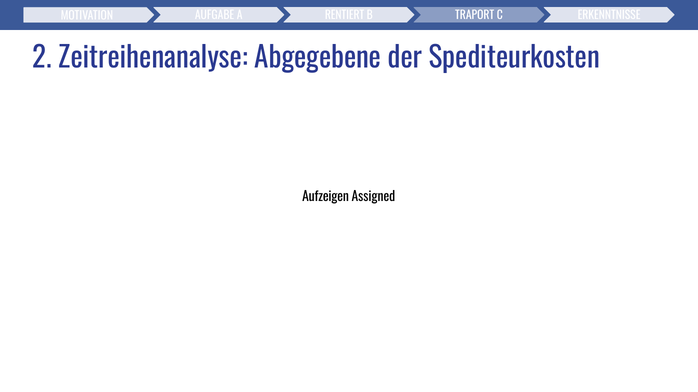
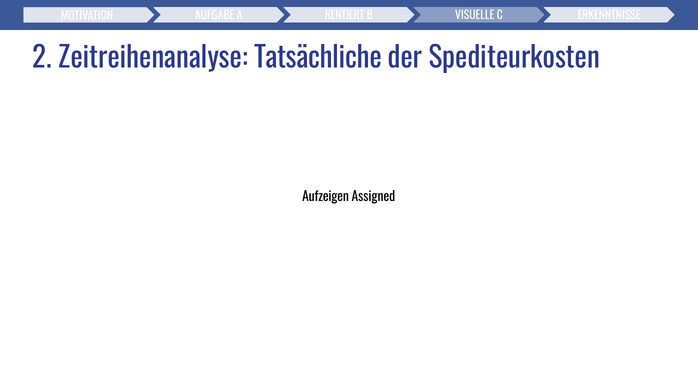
TRAPORT: TRAPORT -> VISUELLE
Abgegebene: Abgegebene -> Tatsächliche
